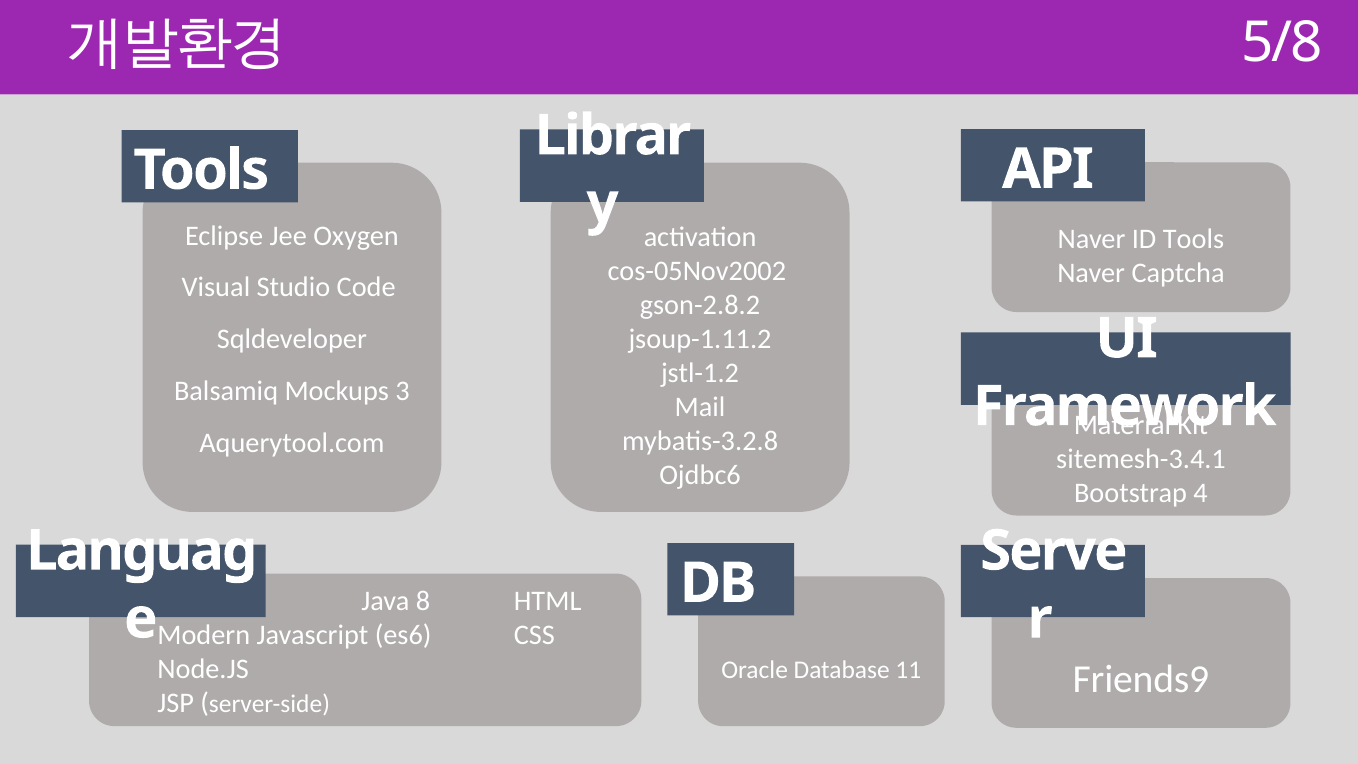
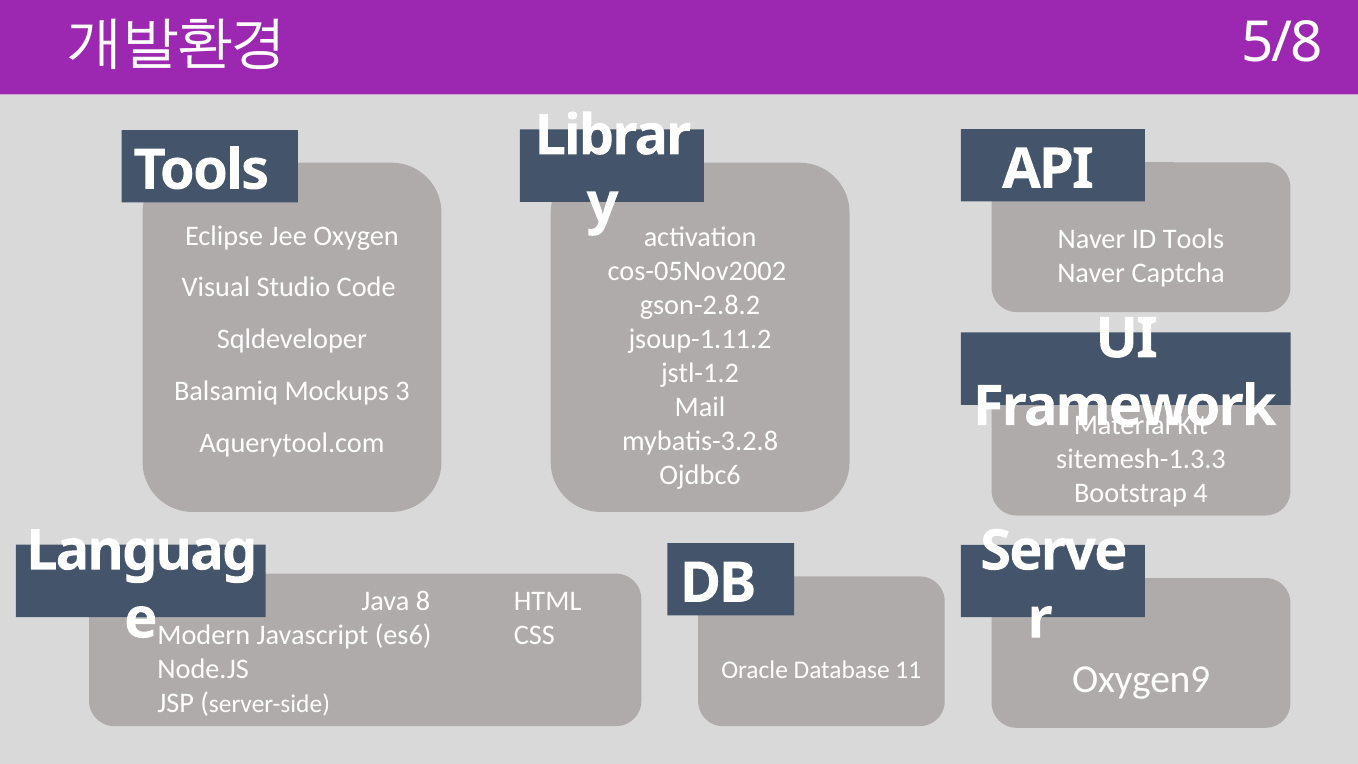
sitemesh-3.4.1: sitemesh-3.4.1 -> sitemesh-1.3.3
Friends9: Friends9 -> Oxygen9
